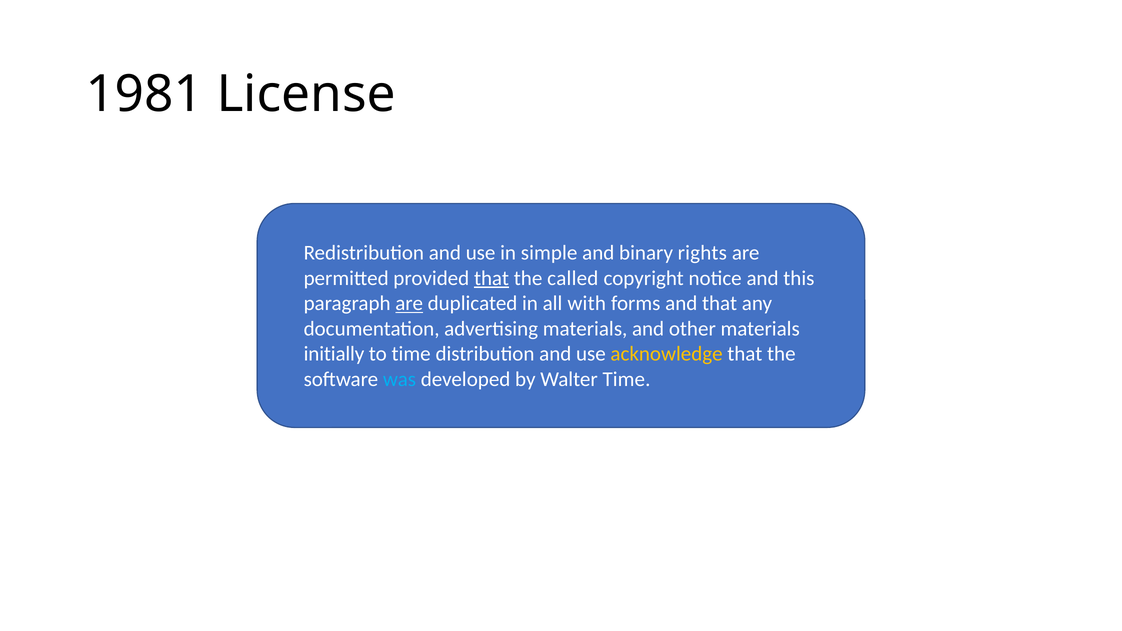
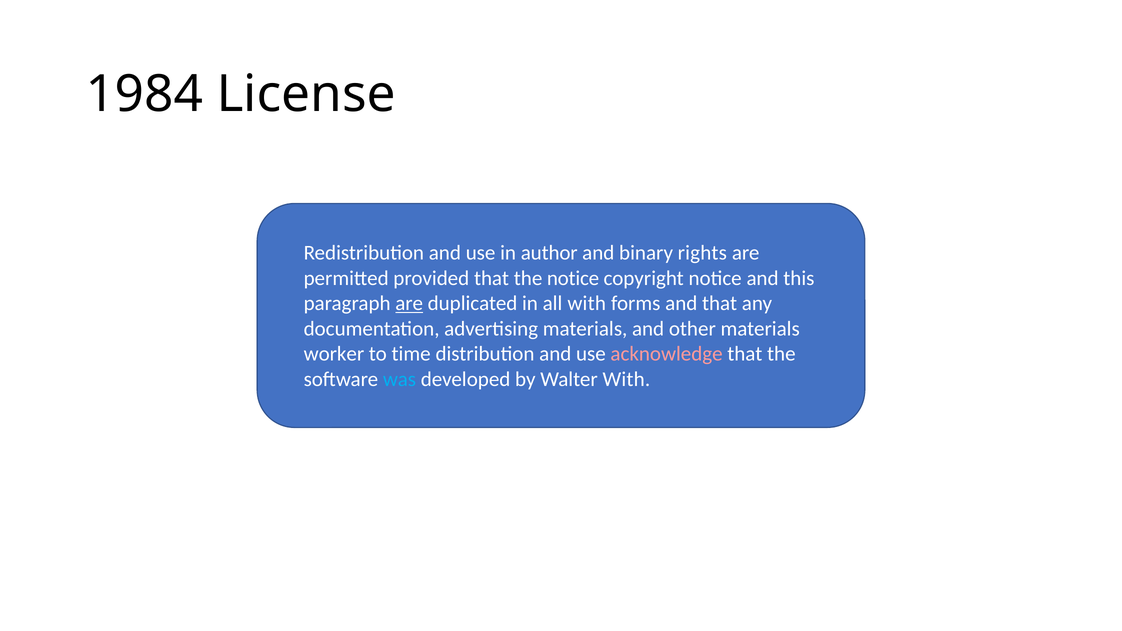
1981: 1981 -> 1984
simple: simple -> author
that at (492, 278) underline: present -> none
the called: called -> notice
initially: initially -> worker
acknowledge colour: yellow -> pink
Walter Time: Time -> With
